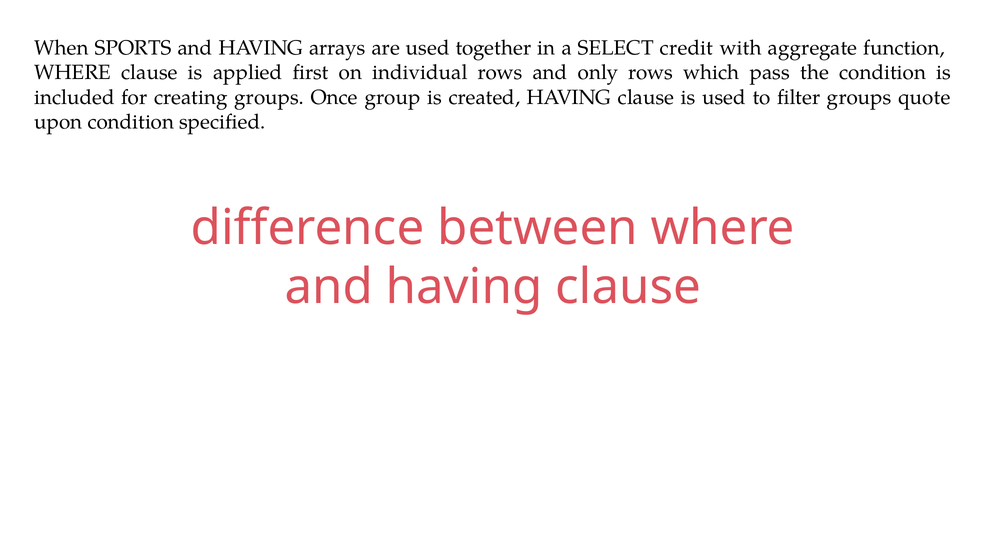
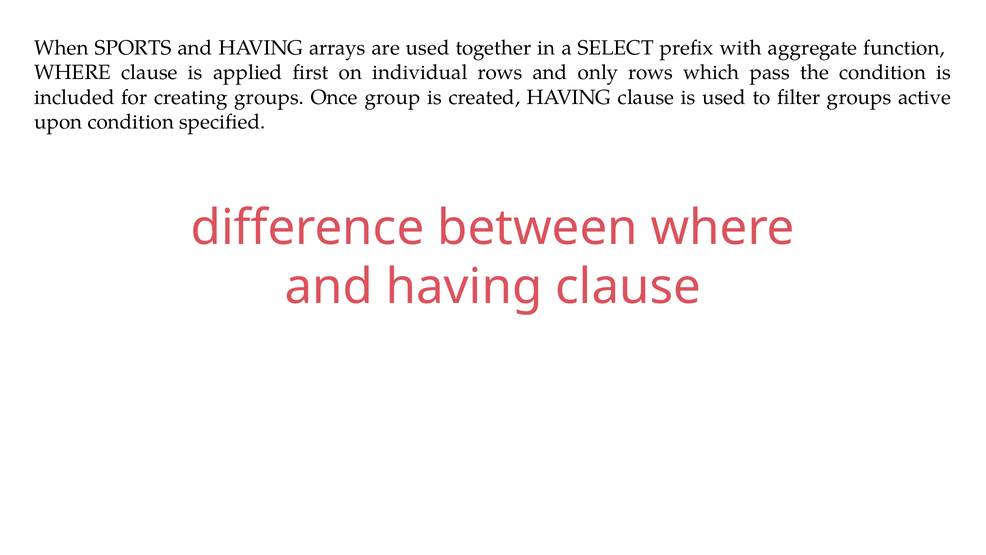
credit: credit -> prefix
quote: quote -> active
